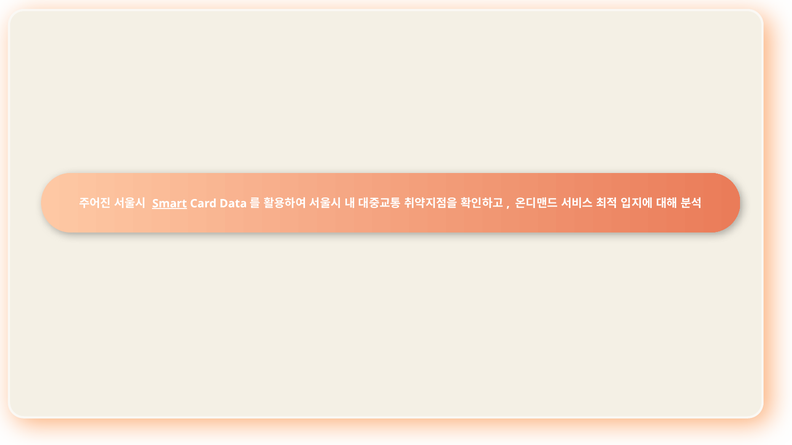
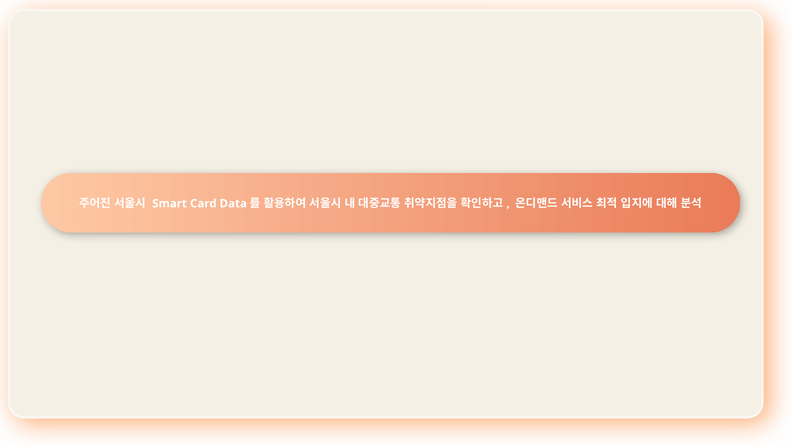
Smart underline: present -> none
